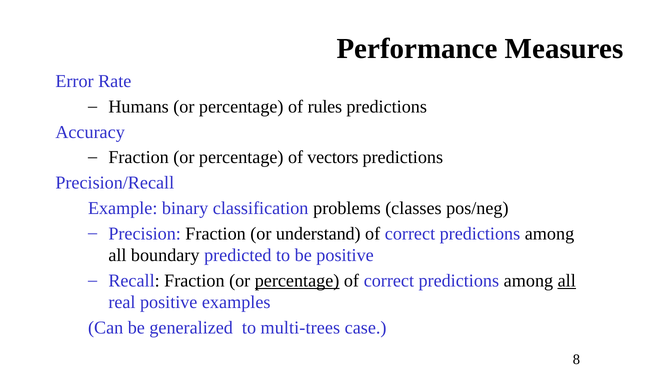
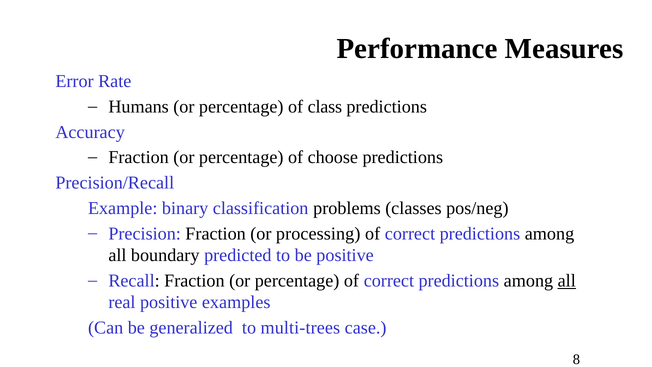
rules: rules -> class
vectors: vectors -> choose
understand: understand -> processing
percentage at (297, 281) underline: present -> none
